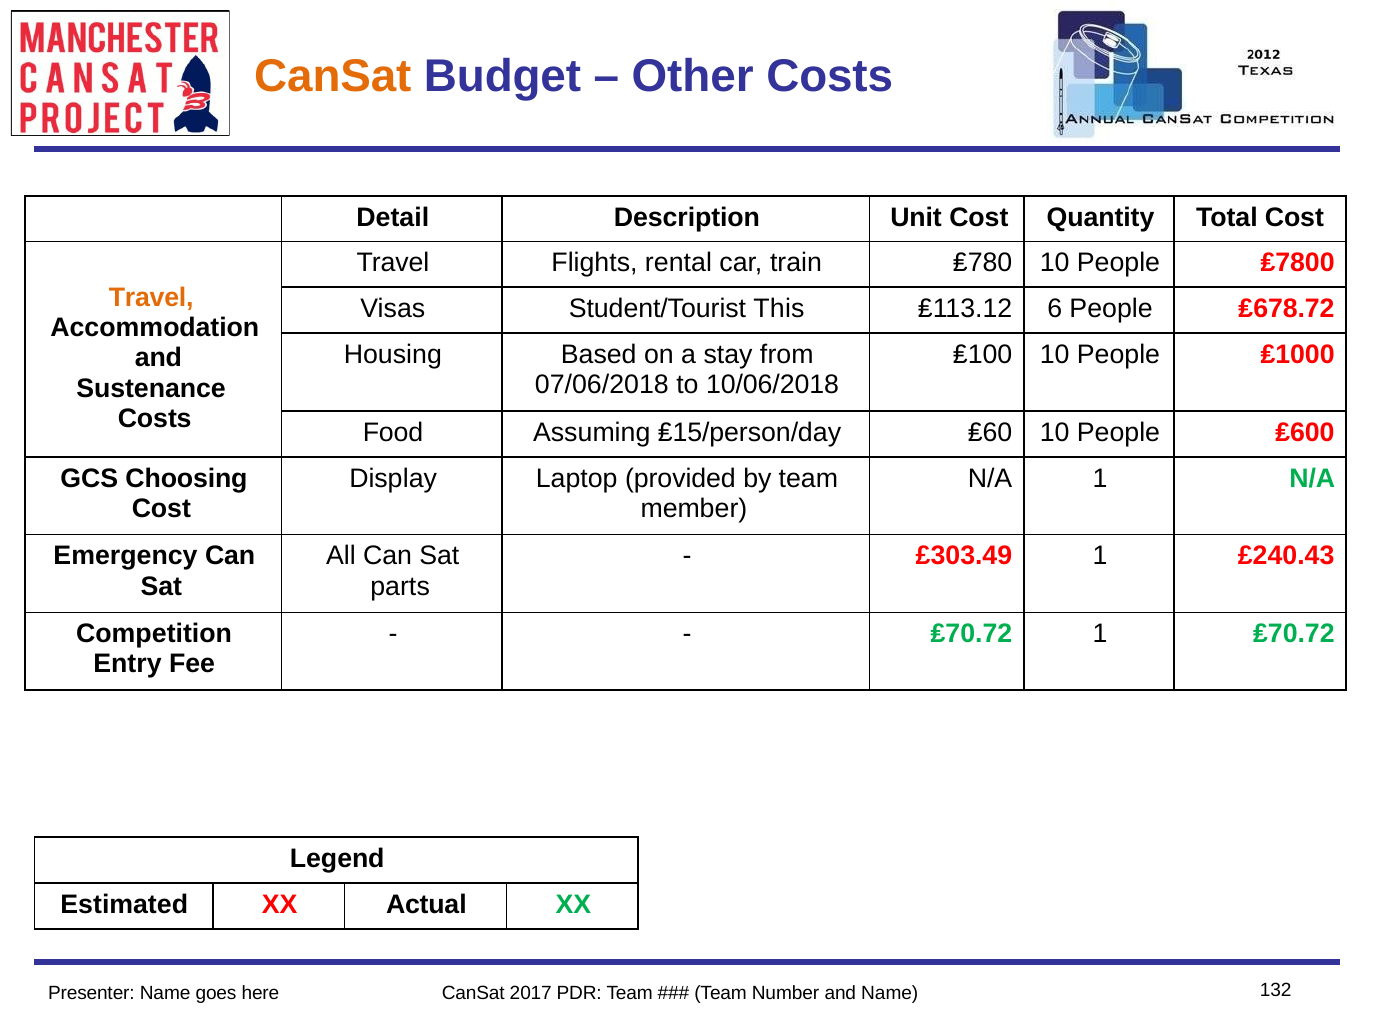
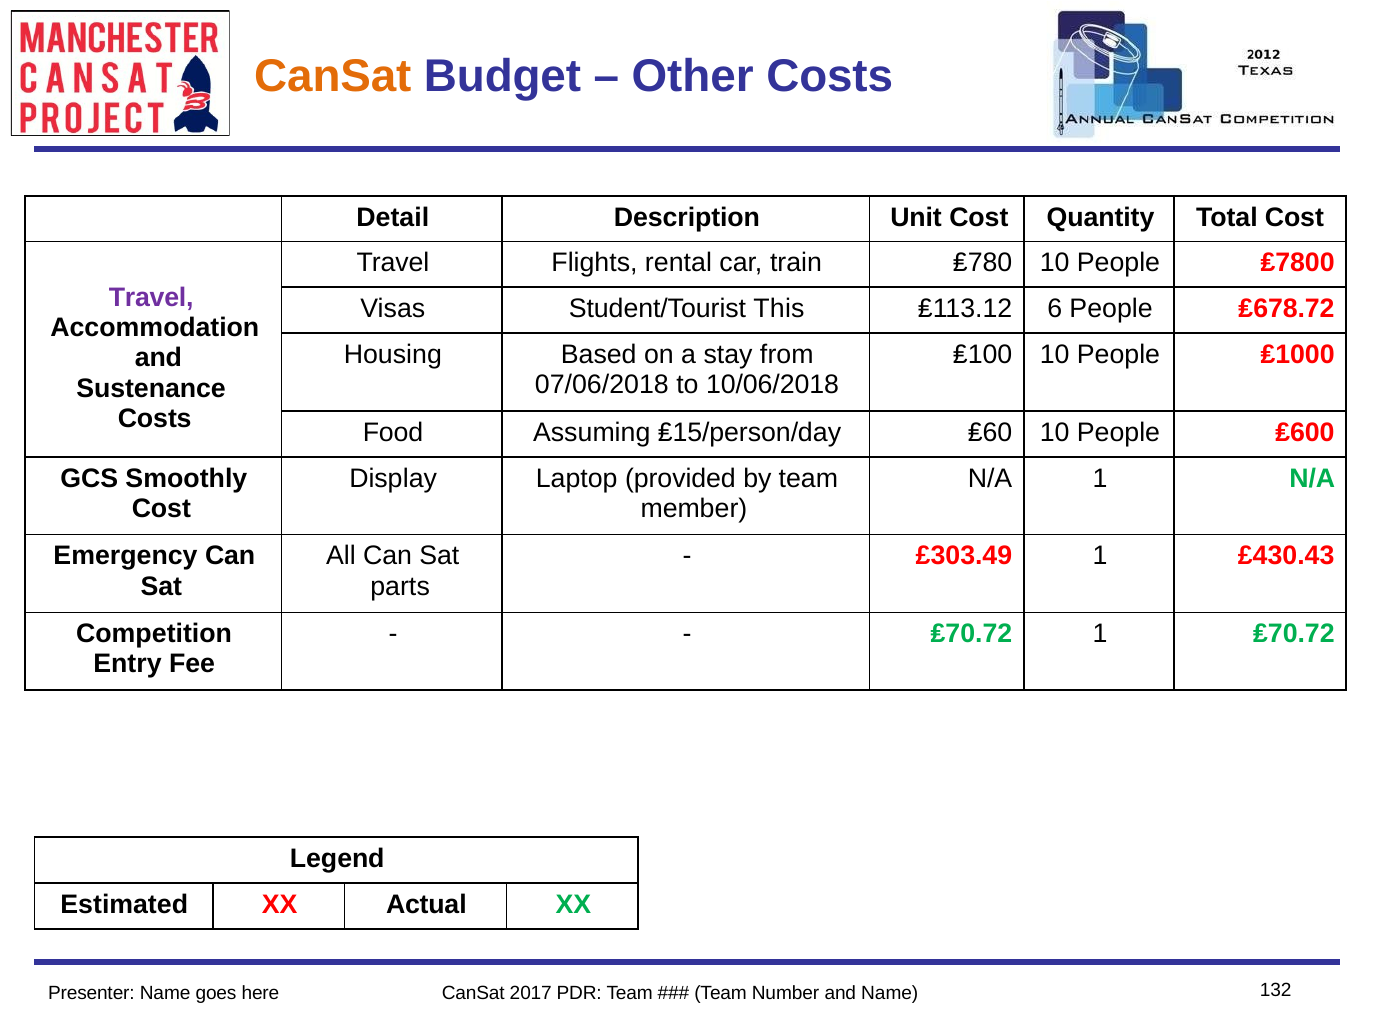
Travel at (151, 298) colour: orange -> purple
Choosing: Choosing -> Smoothly
£240.43: £240.43 -> £430.43
